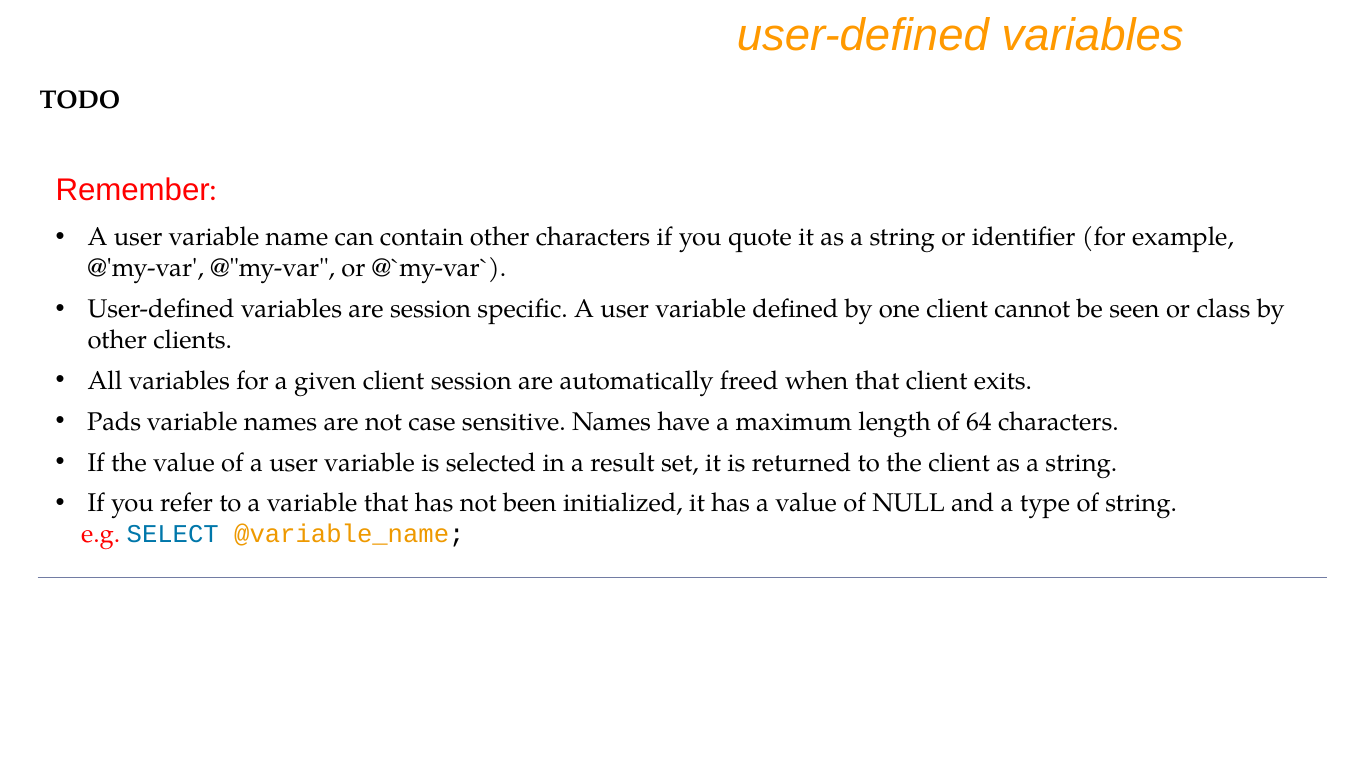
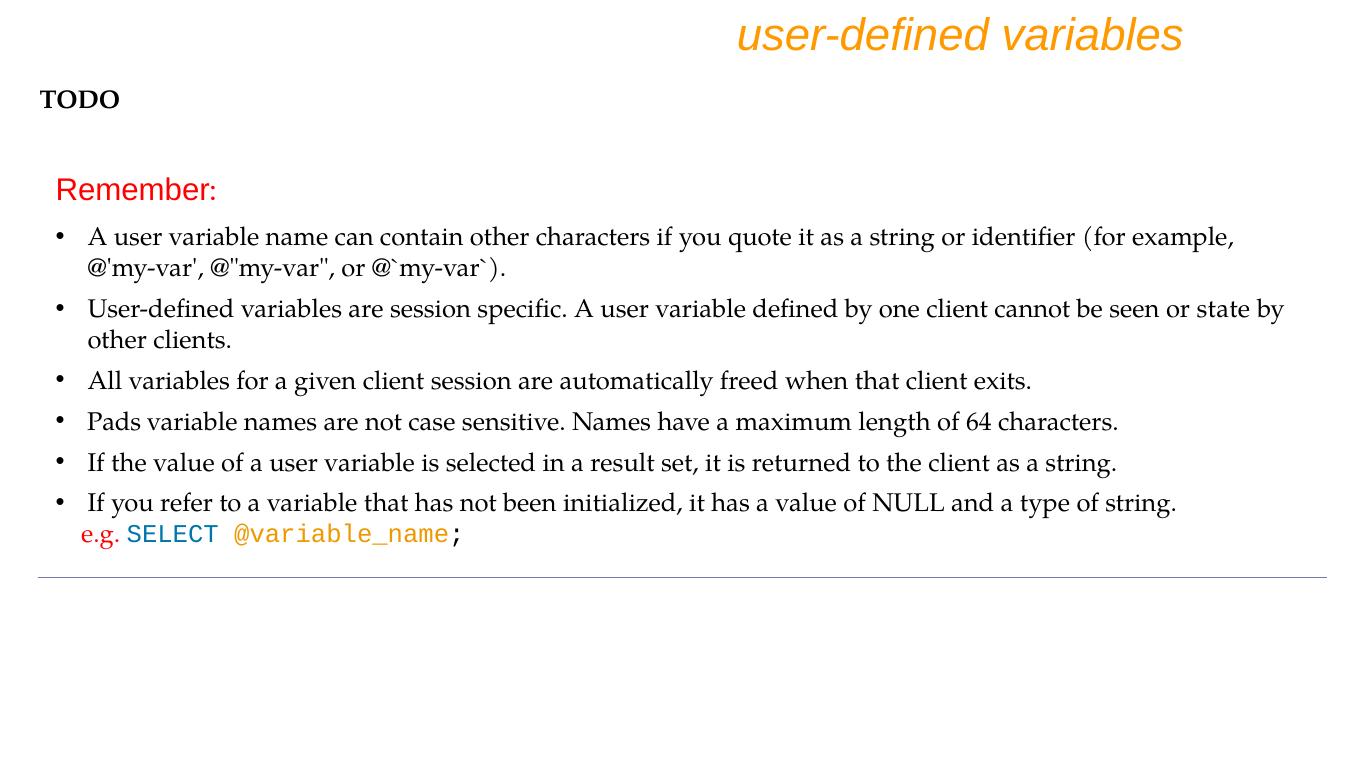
class: class -> state
